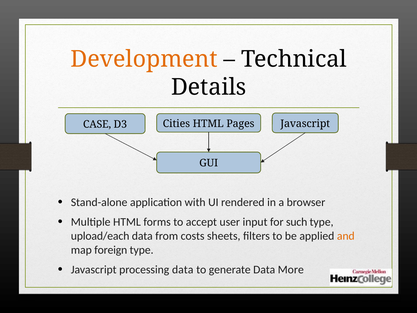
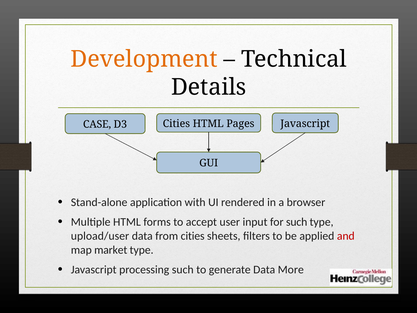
upload/each: upload/each -> upload/user
from costs: costs -> cities
and colour: orange -> red
foreign: foreign -> market
processing data: data -> such
